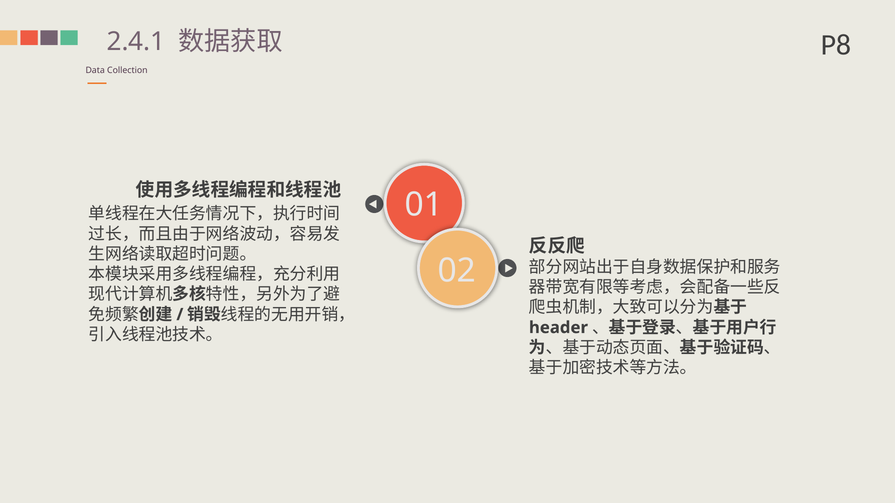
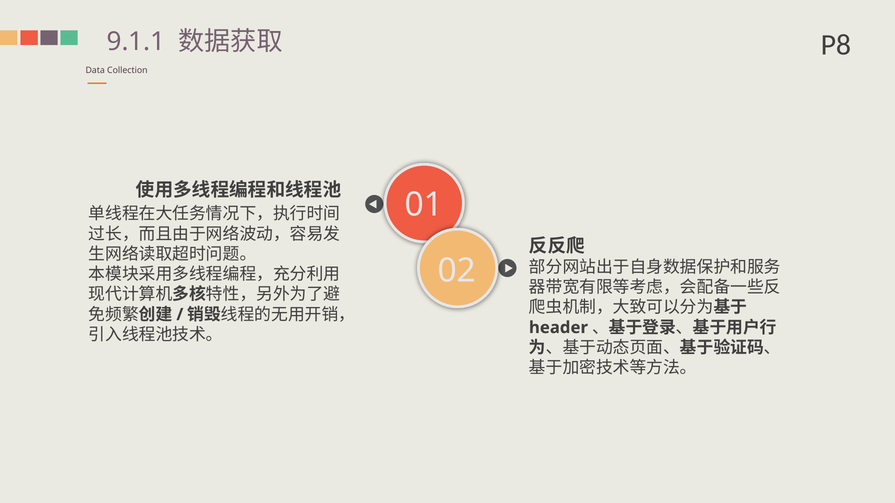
2.4.1: 2.4.1 -> 9.1.1
